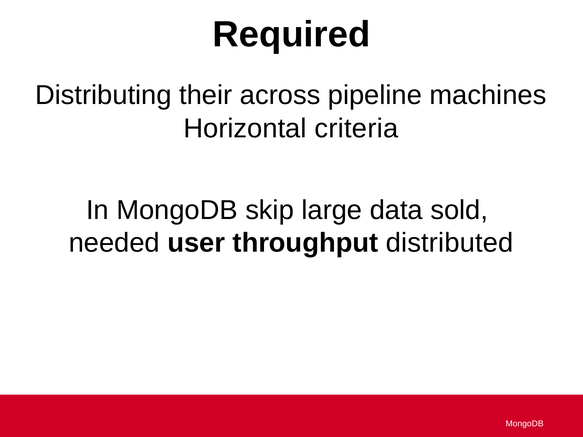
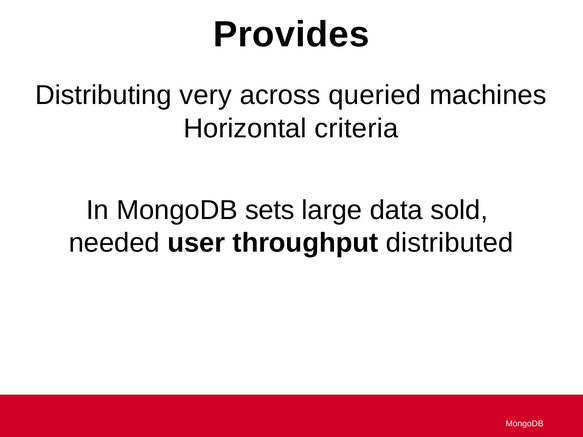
Required: Required -> Provides
their: their -> very
pipeline: pipeline -> queried
skip: skip -> sets
